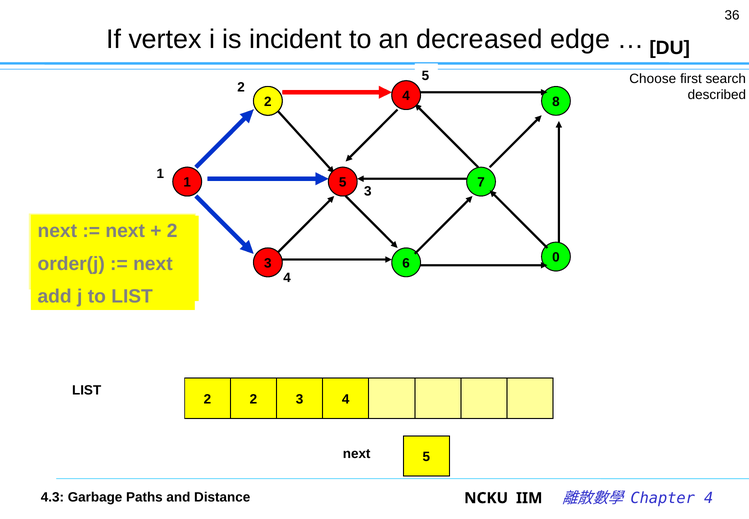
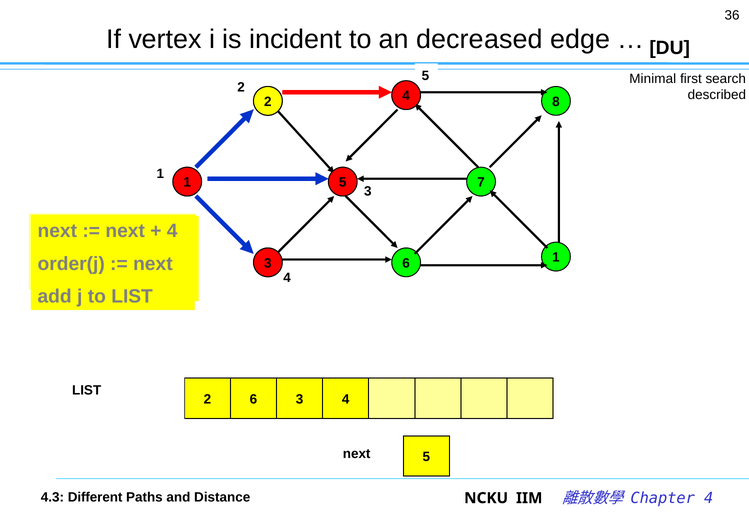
Choose: Choose -> Minimal
2 at (172, 231): 2 -> 4
6 0: 0 -> 1
2 at (253, 399): 2 -> 6
Garbage: Garbage -> Different
